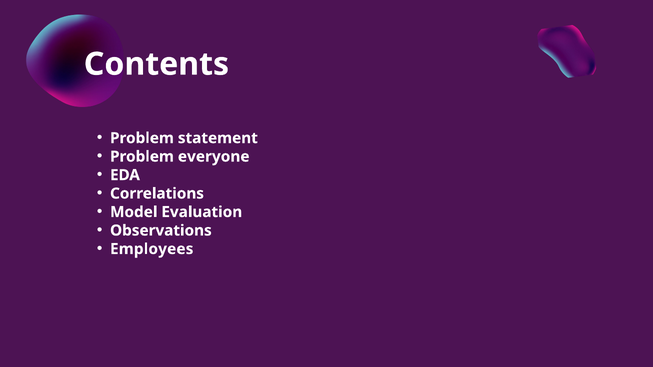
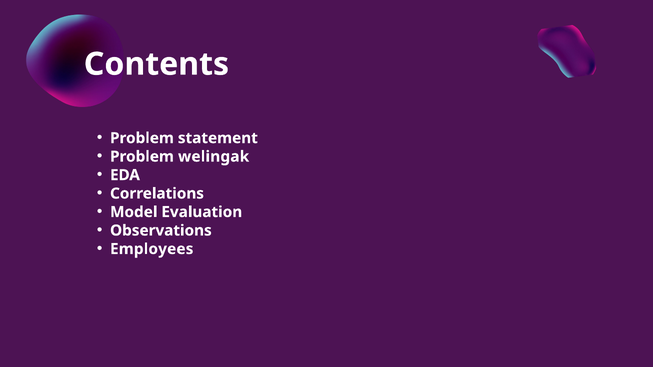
everyone: everyone -> welingak
